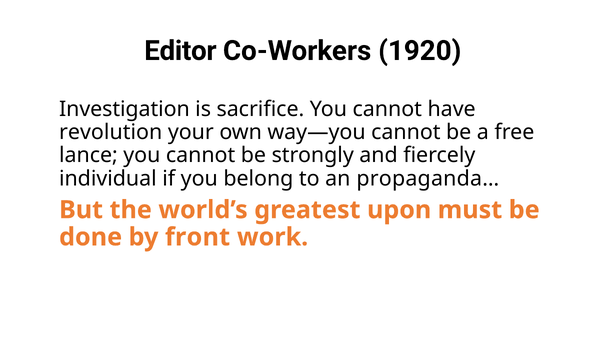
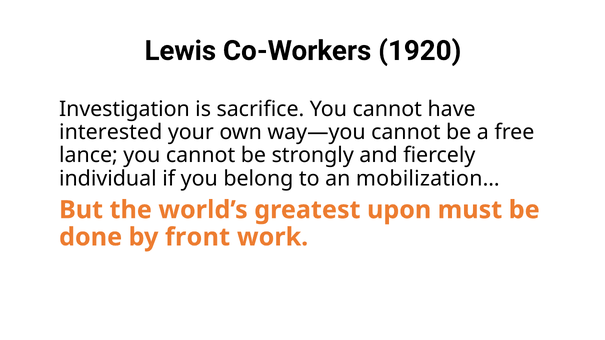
Editor: Editor -> Lewis
revolution: revolution -> interested
propaganda…: propaganda… -> mobilization…
